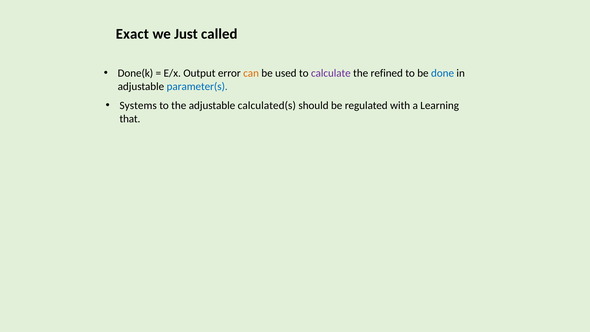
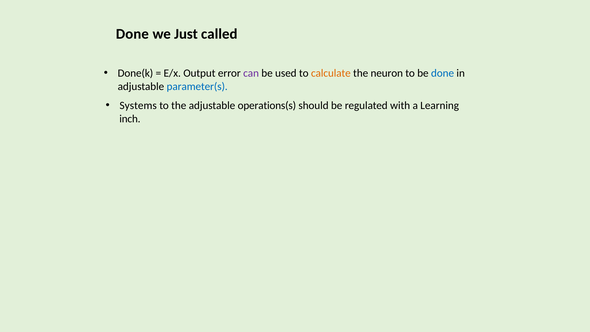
Exact at (132, 34): Exact -> Done
can colour: orange -> purple
calculate colour: purple -> orange
refined: refined -> neuron
calculated(s: calculated(s -> operations(s
that: that -> inch
